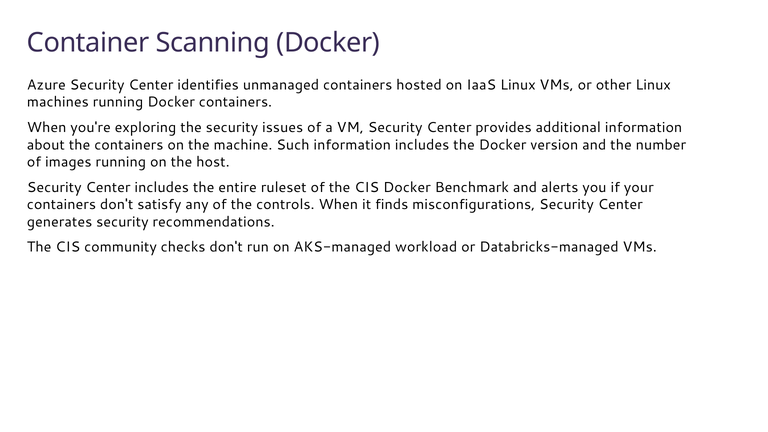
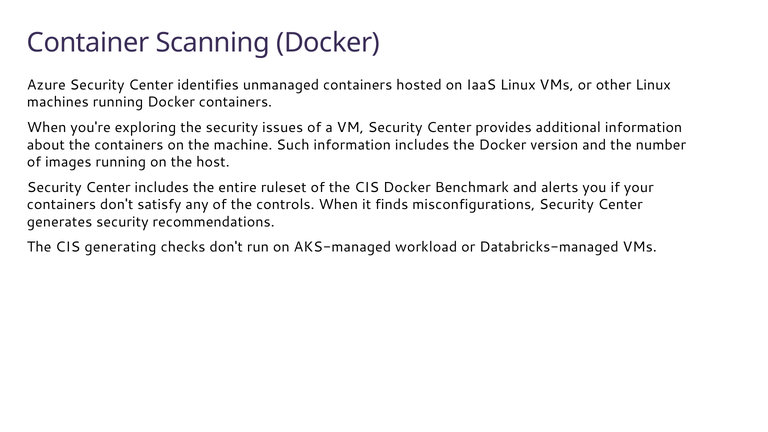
community: community -> generating
